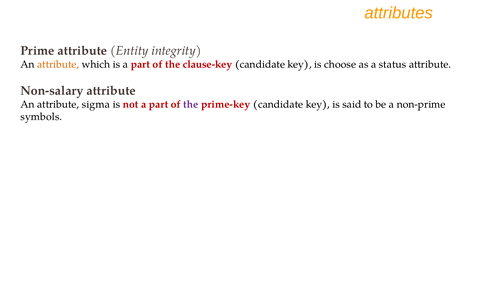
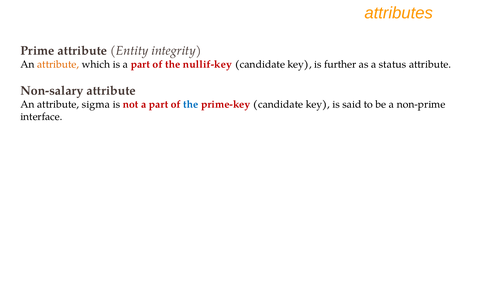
clause-key: clause-key -> nullif-key
choose: choose -> further
the at (191, 104) colour: purple -> blue
symbols: symbols -> interface
